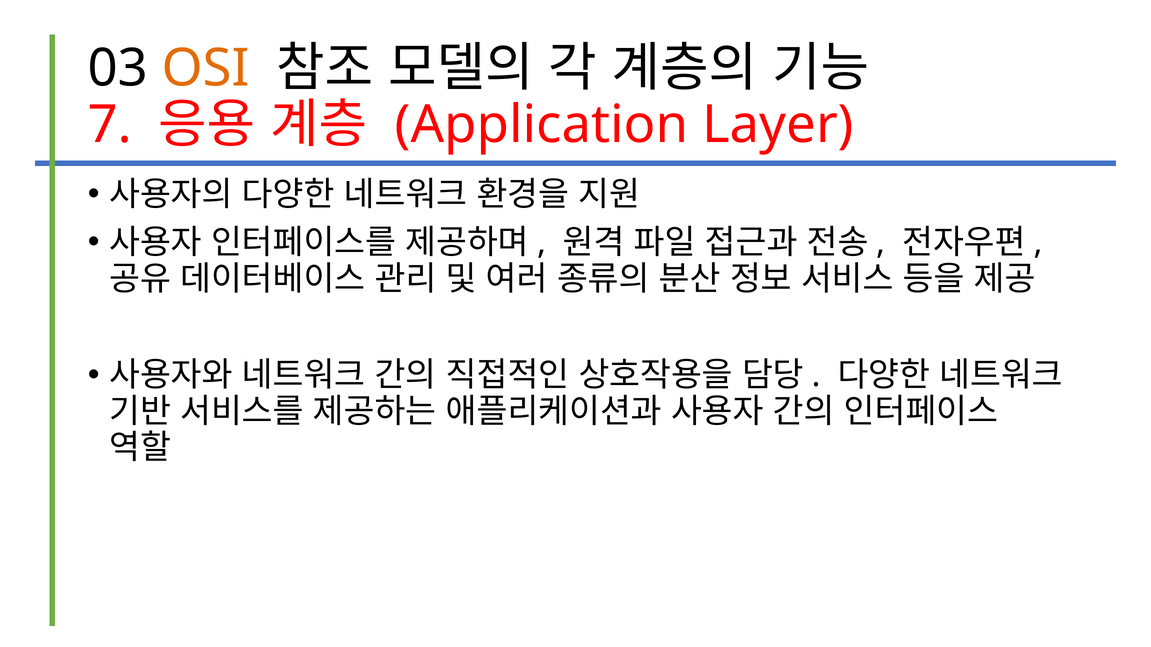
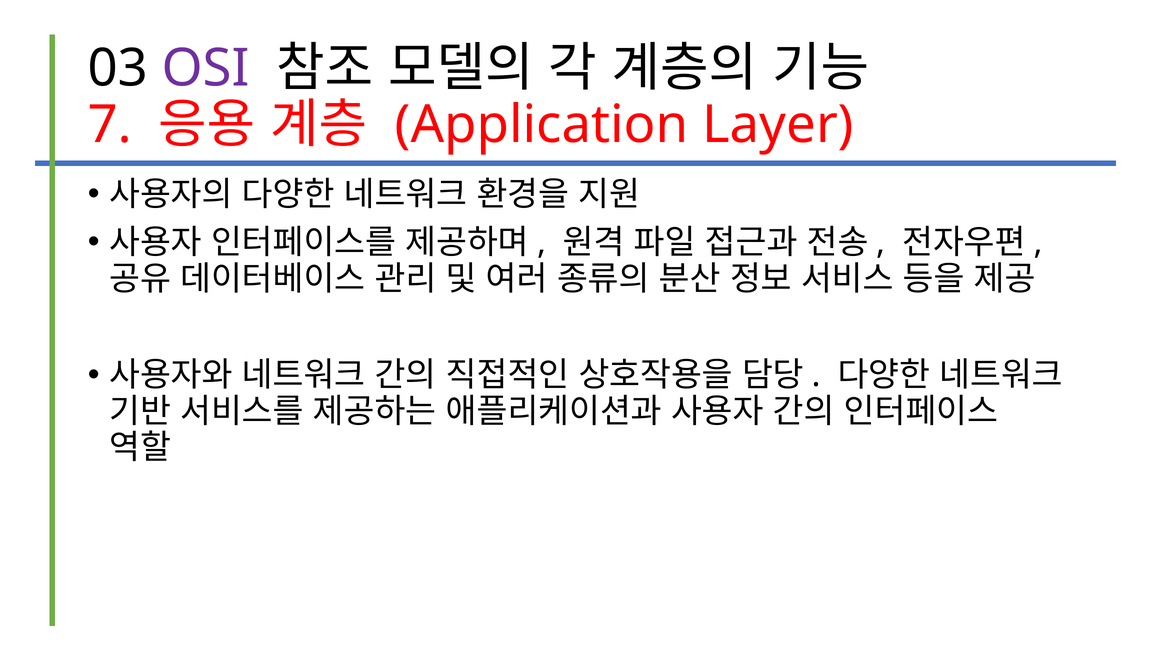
OSI colour: orange -> purple
